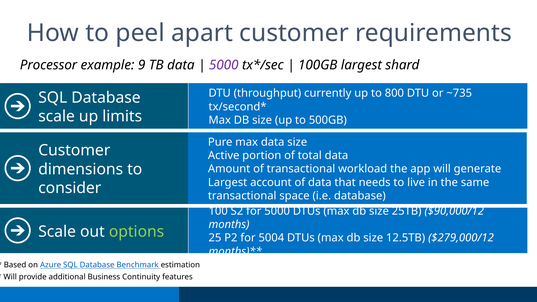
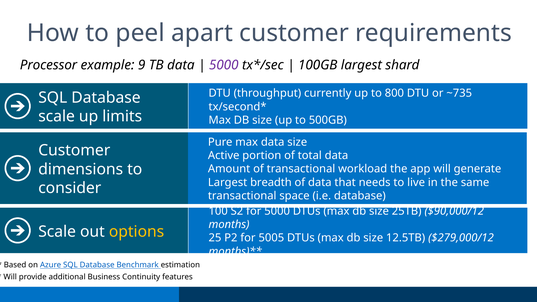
account: account -> breadth
options colour: light green -> yellow
5004: 5004 -> 5005
